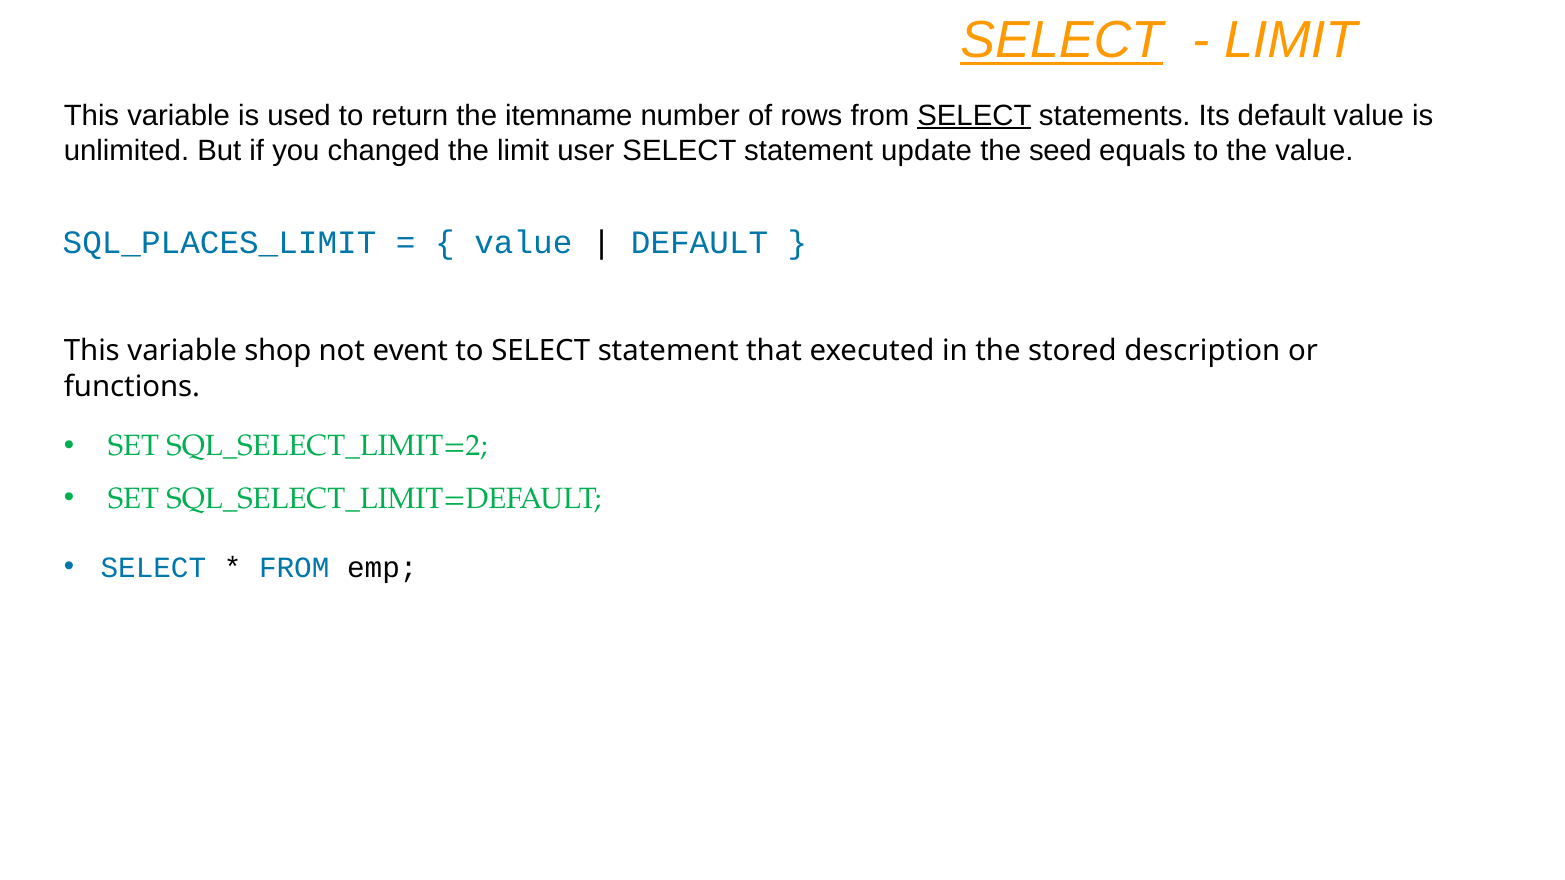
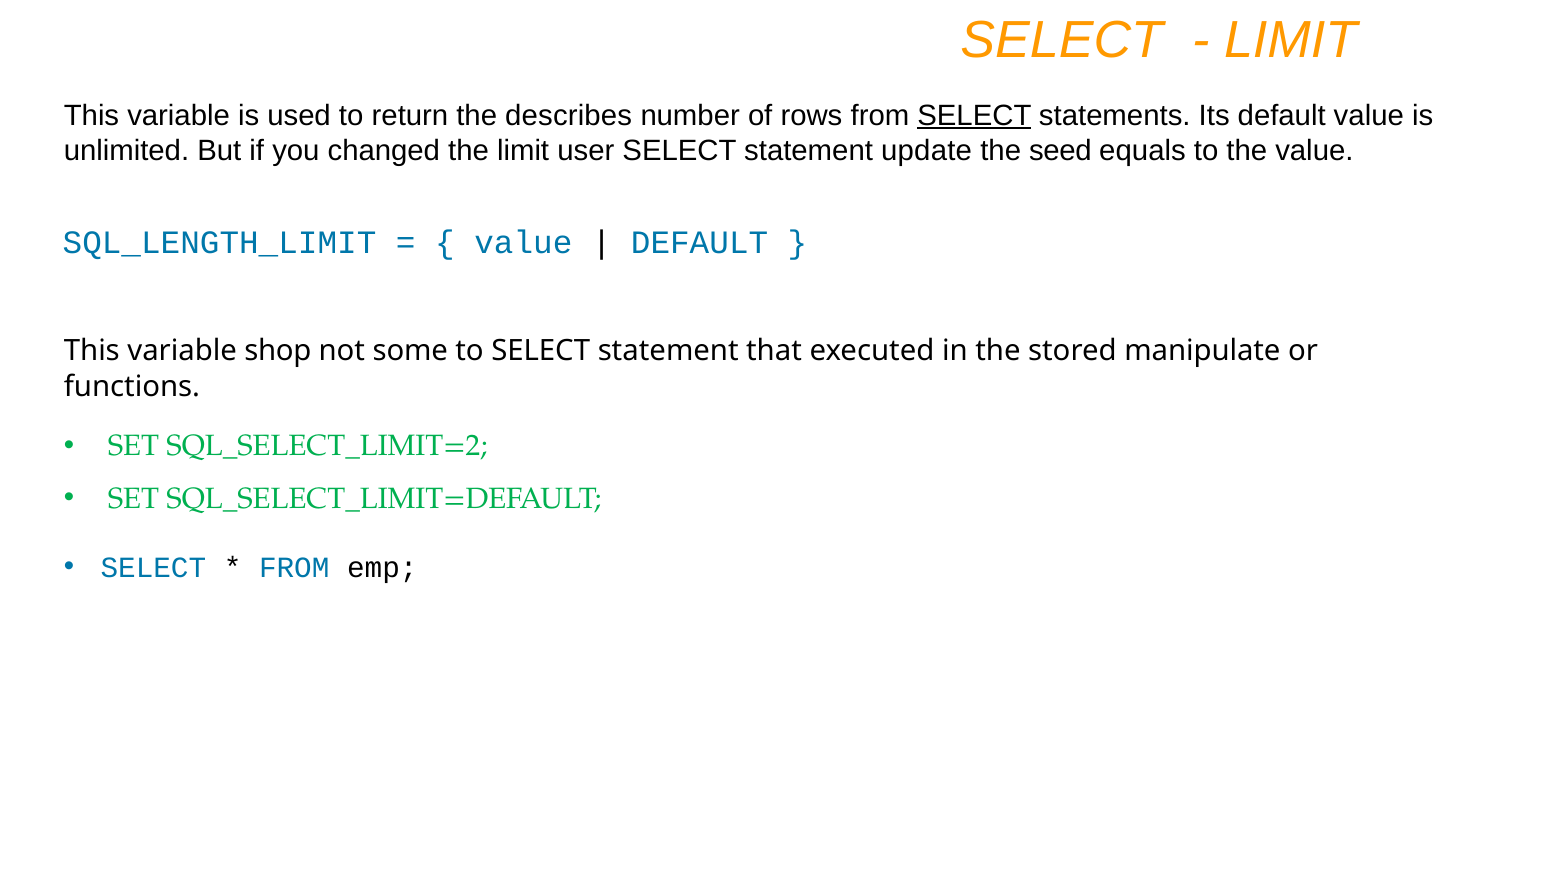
SELECT at (1062, 41) underline: present -> none
itemname: itemname -> describes
SQL_PLACES_LIMIT: SQL_PLACES_LIMIT -> SQL_LENGTH_LIMIT
event: event -> some
description: description -> manipulate
